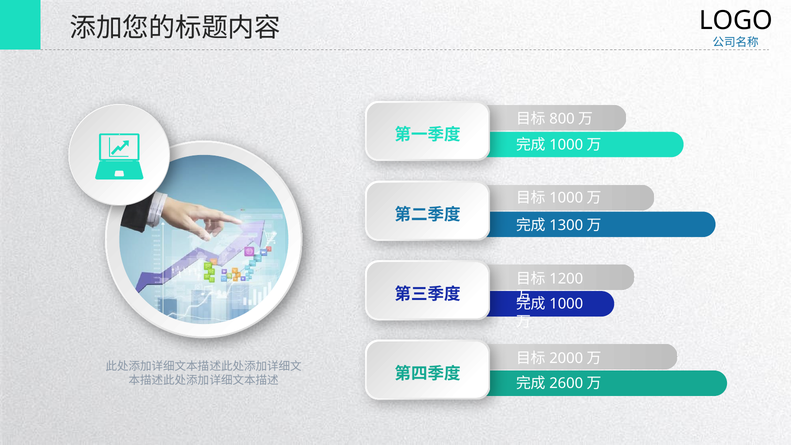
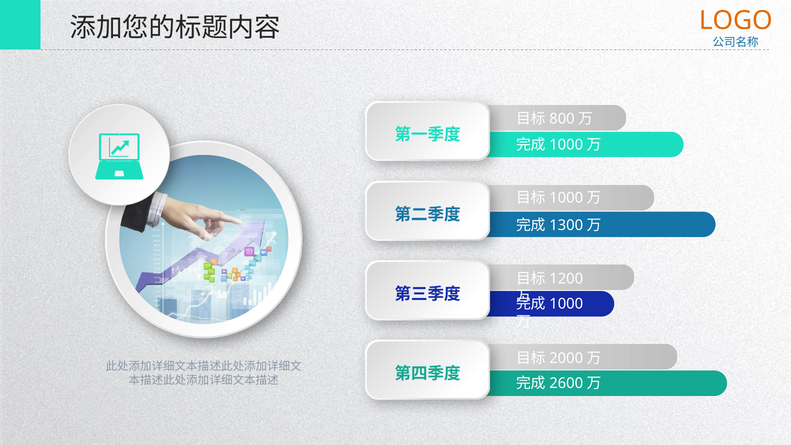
LOGO colour: black -> orange
